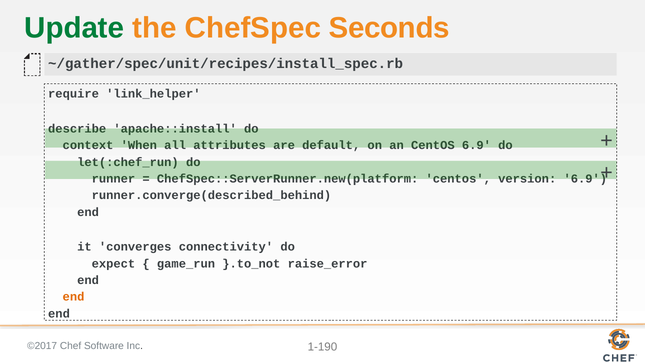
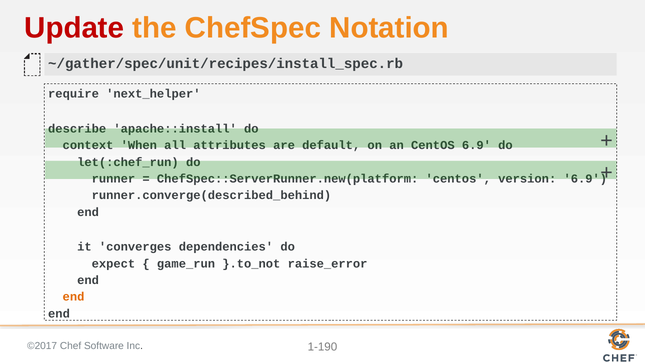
Update colour: green -> red
Seconds: Seconds -> Notation
link_helper: link_helper -> next_helper
connectivity: connectivity -> dependencies
